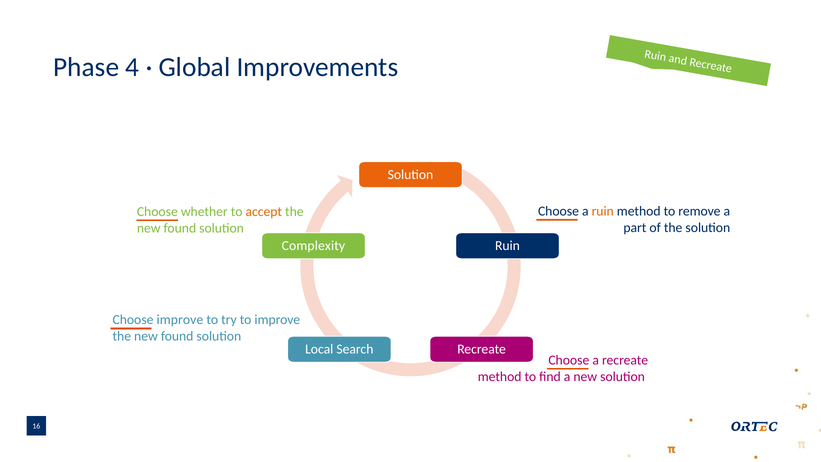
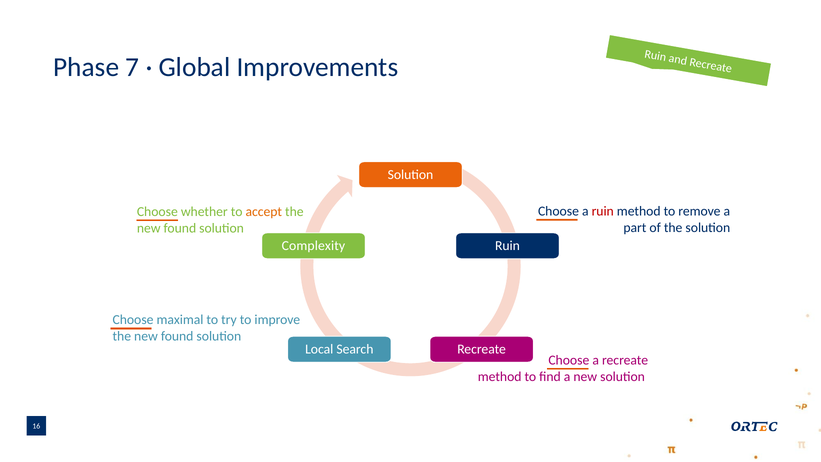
4: 4 -> 7
ruin at (603, 211) colour: orange -> red
Choose improve: improve -> maximal
